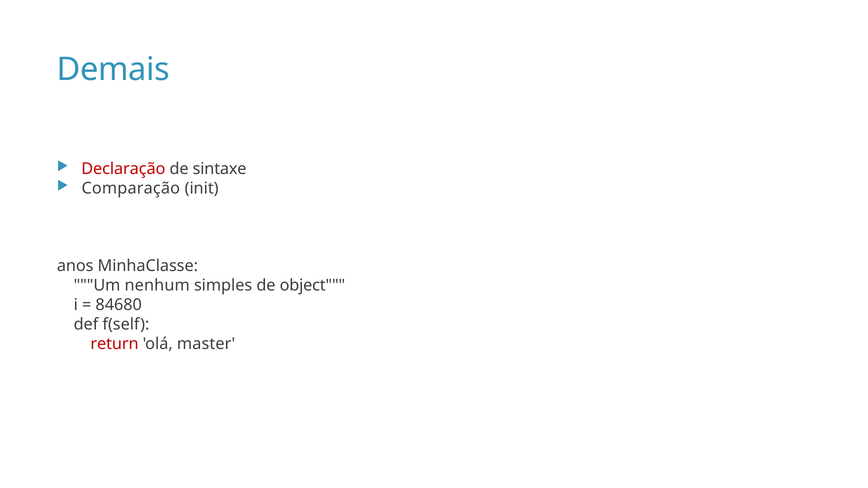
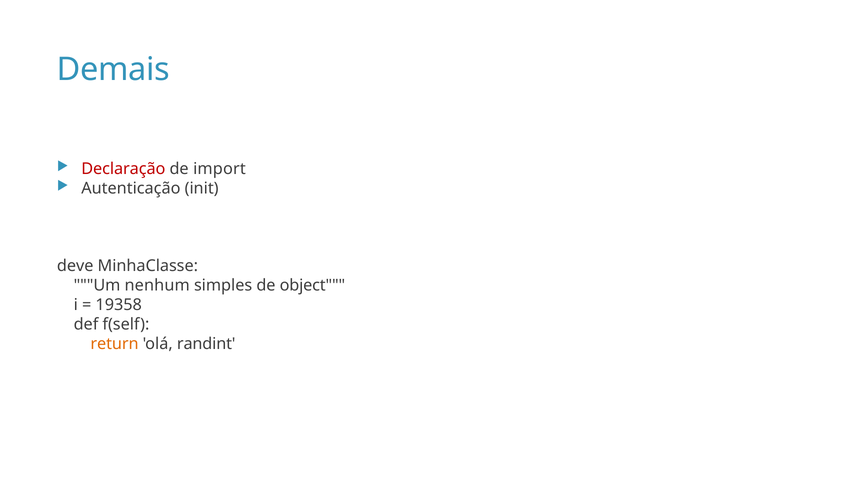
sintaxe: sintaxe -> import
Comparação: Comparação -> Autenticação
anos: anos -> deve
84680: 84680 -> 19358
return colour: red -> orange
master: master -> randint
